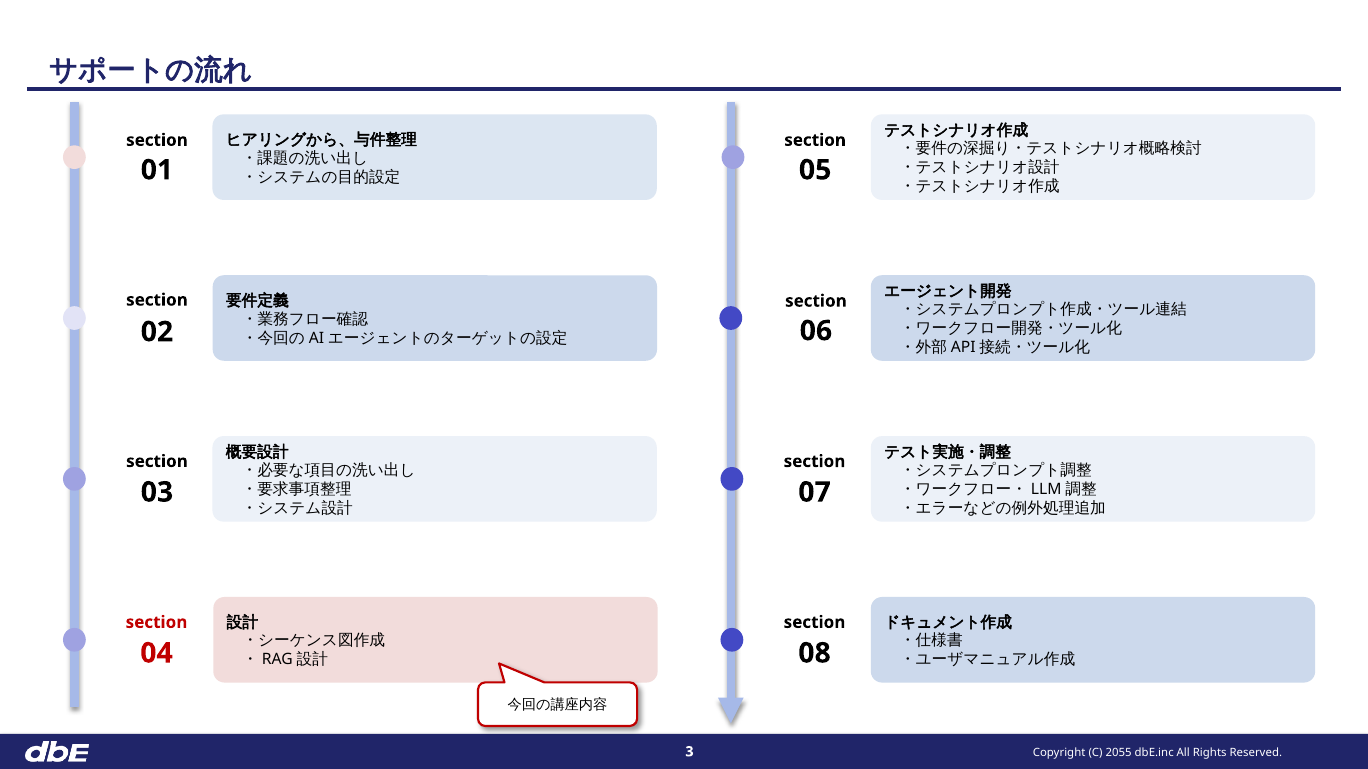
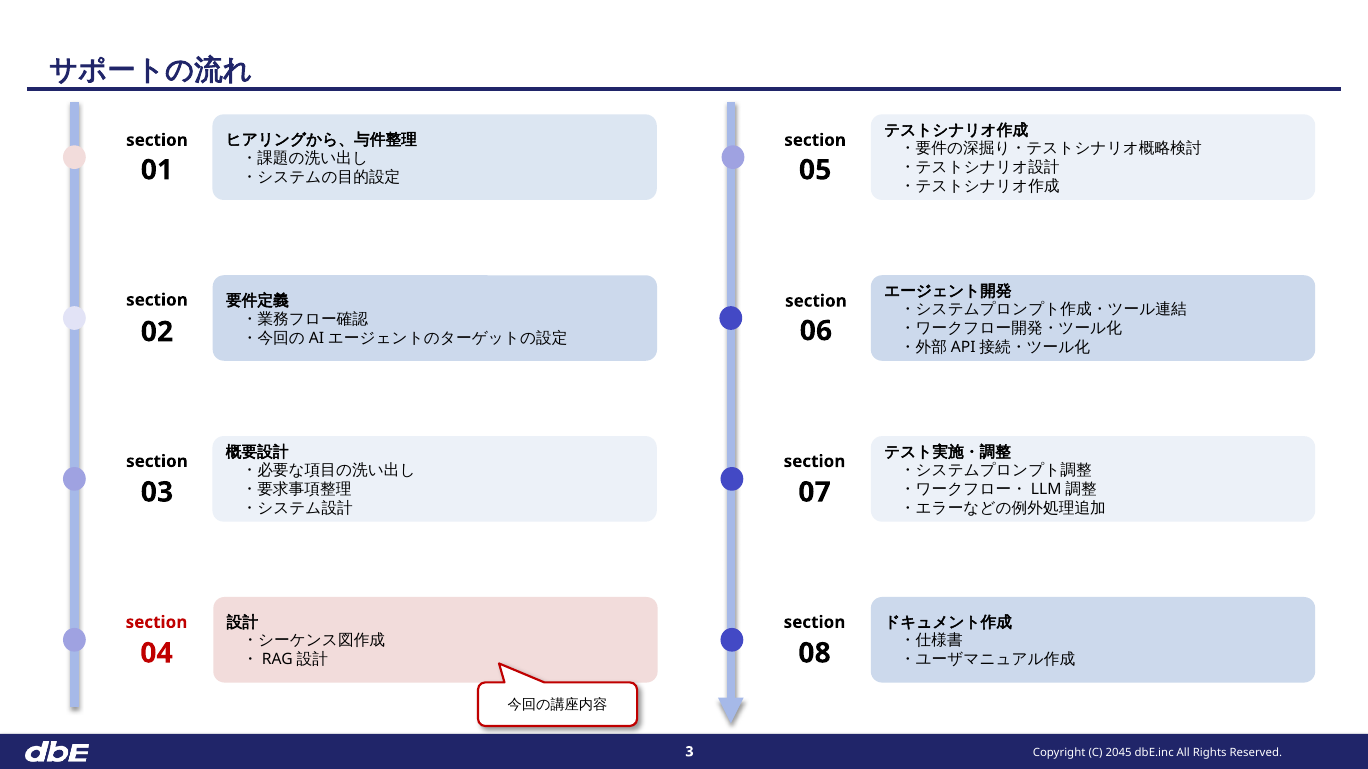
2055: 2055 -> 2045
